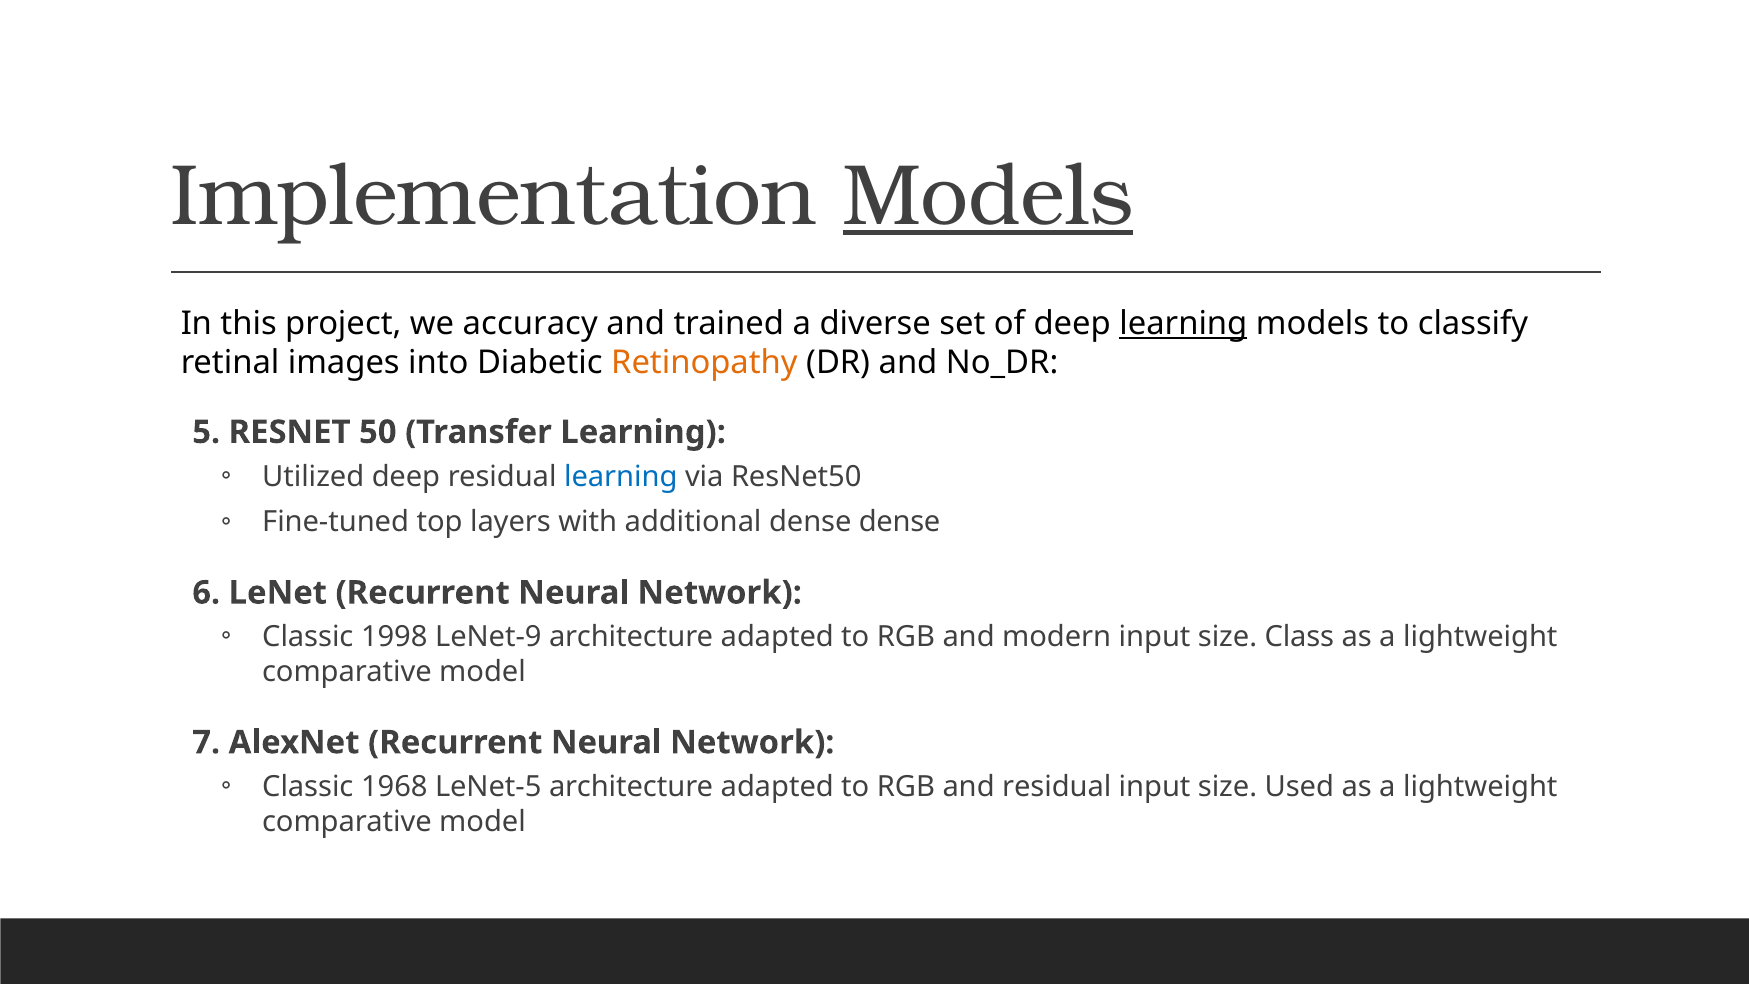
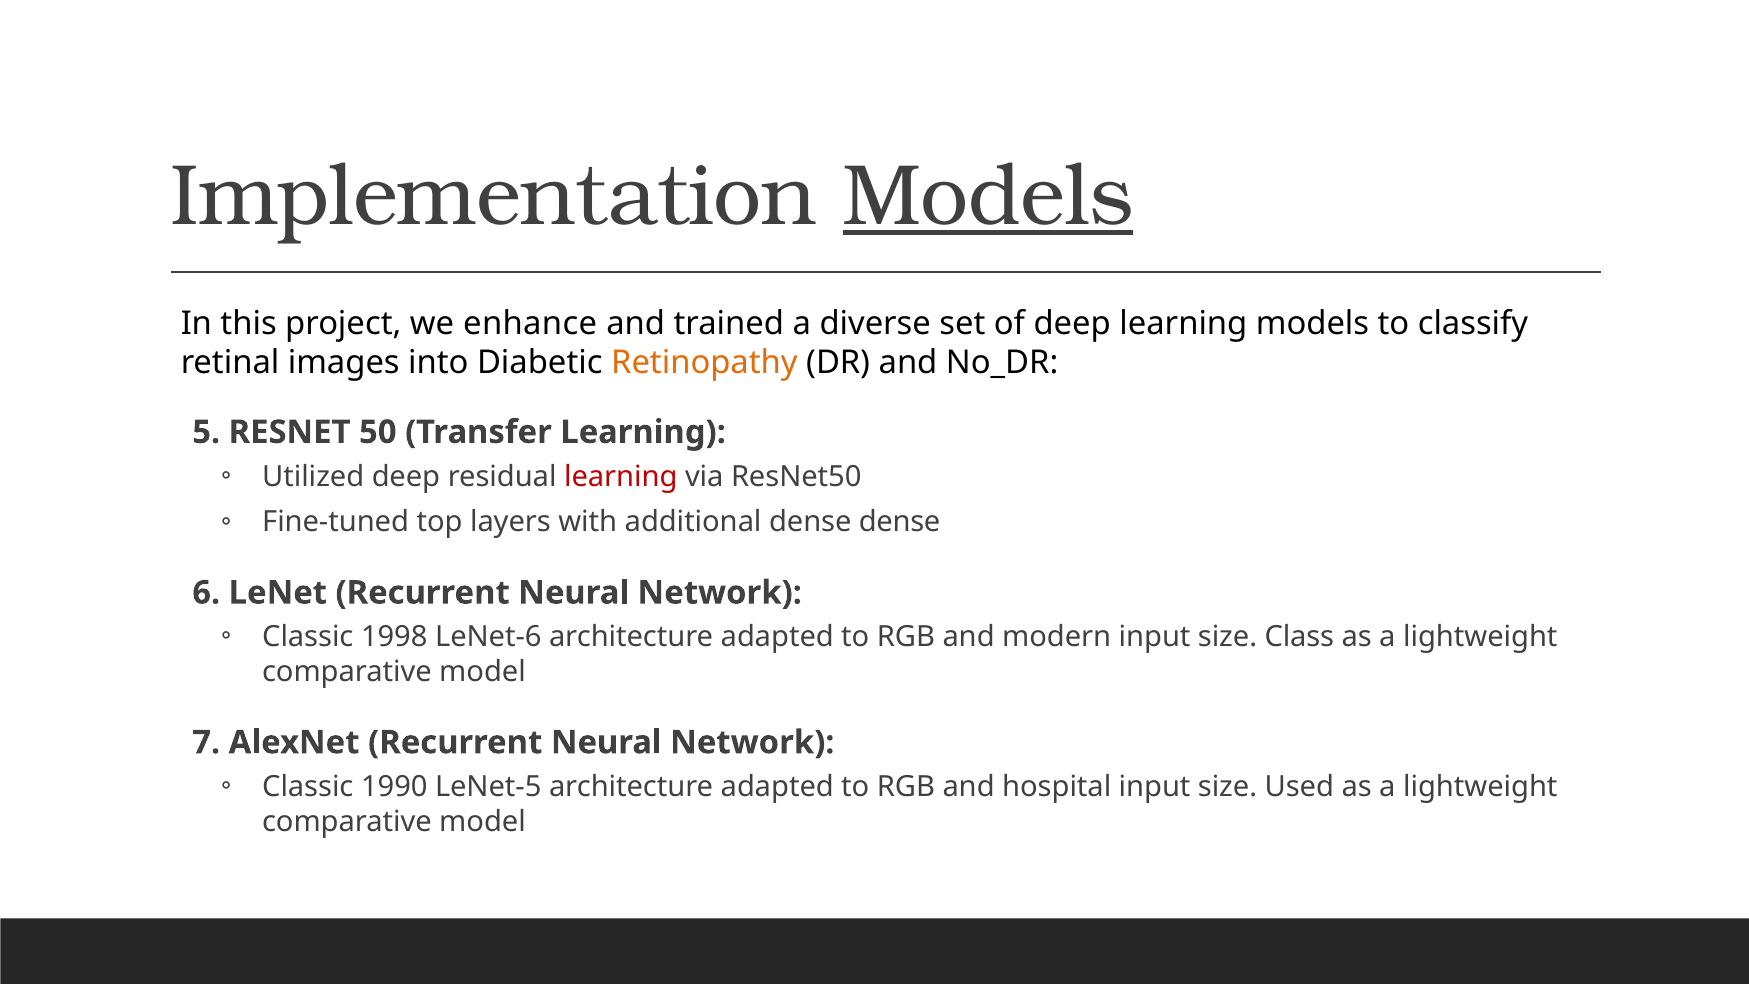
accuracy: accuracy -> enhance
learning at (1183, 324) underline: present -> none
learning at (621, 476) colour: blue -> red
LeNet-9: LeNet-9 -> LeNet-6
1968: 1968 -> 1990
and residual: residual -> hospital
